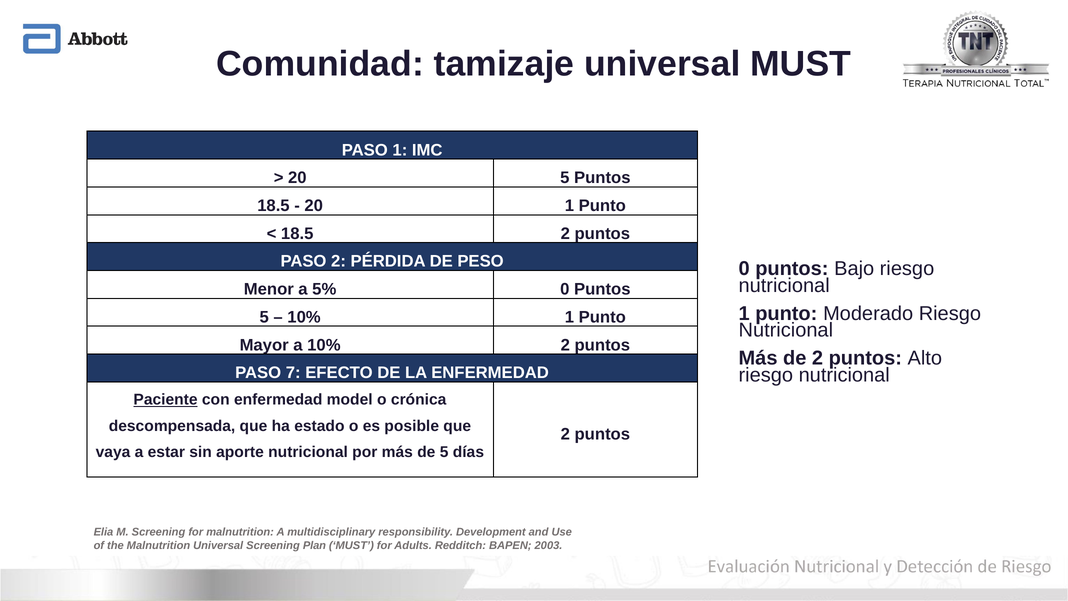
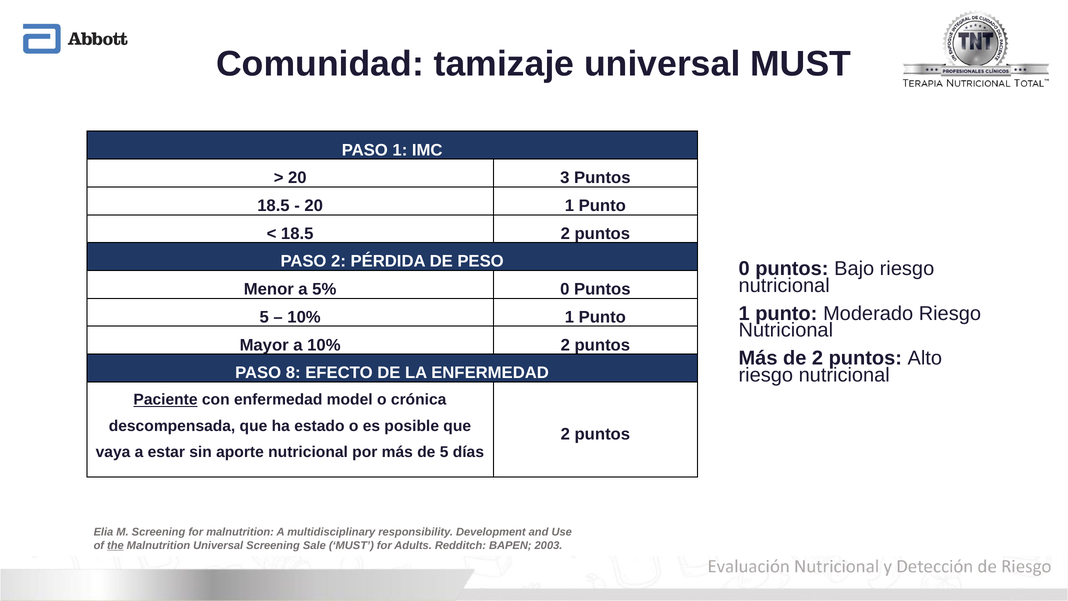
20 5: 5 -> 3
7: 7 -> 8
the underline: none -> present
Plan: Plan -> Sale
